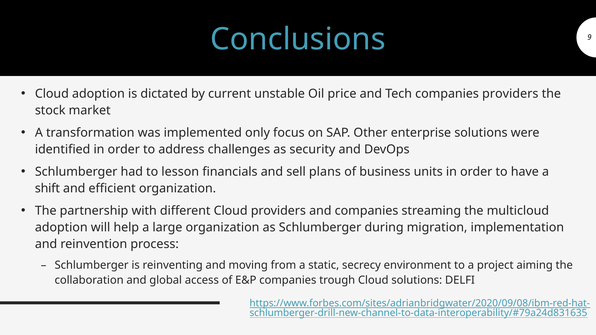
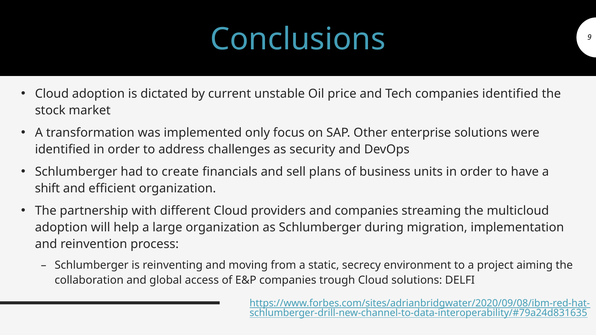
companies providers: providers -> identified
lesson: lesson -> create
